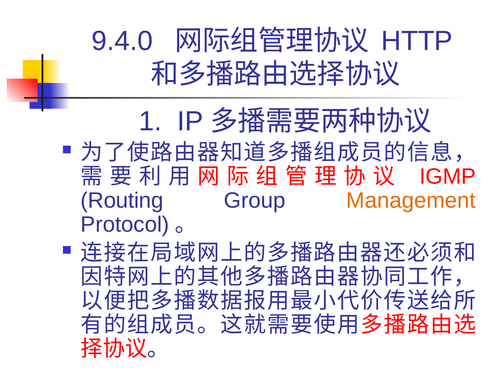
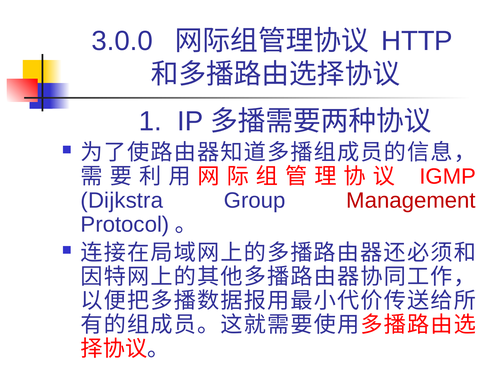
9.4.0: 9.4.0 -> 3.0.0
Routing: Routing -> Dijkstra
Management colour: orange -> red
